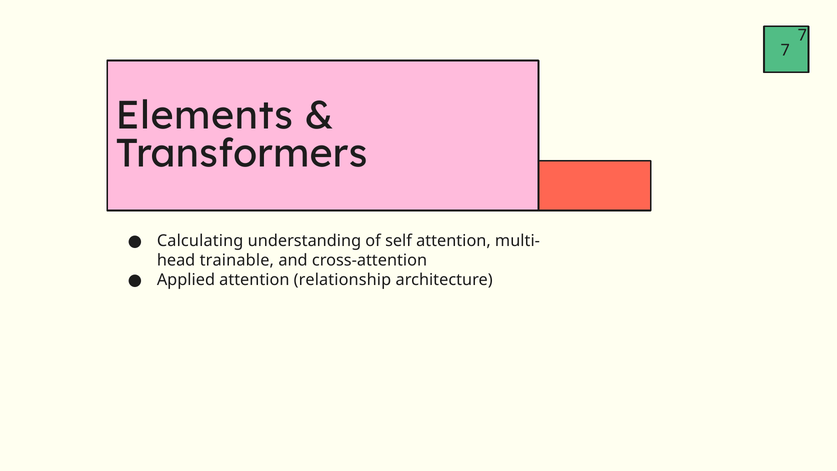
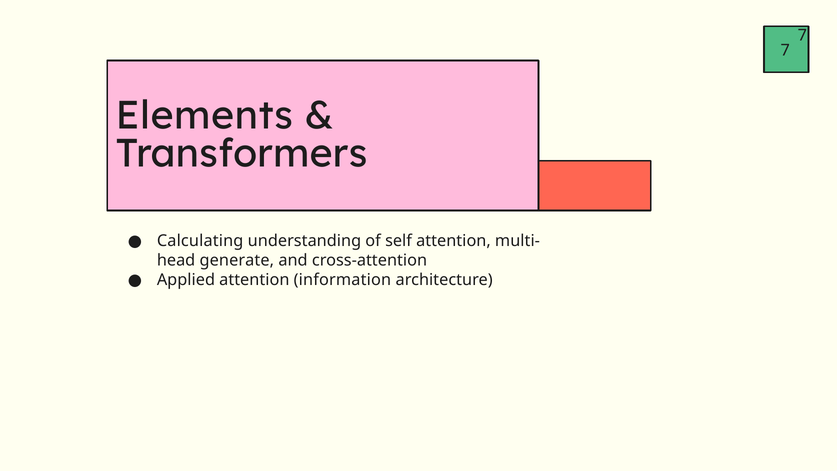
trainable: trainable -> generate
relationship: relationship -> information
